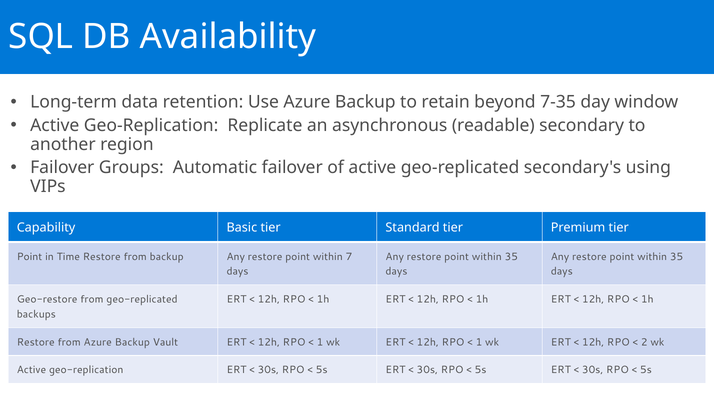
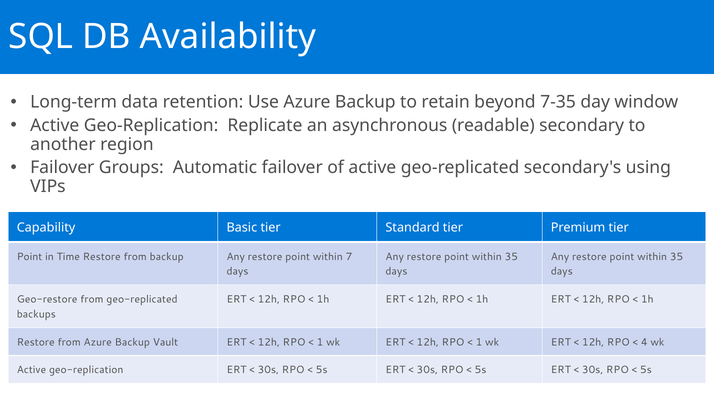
2: 2 -> 4
